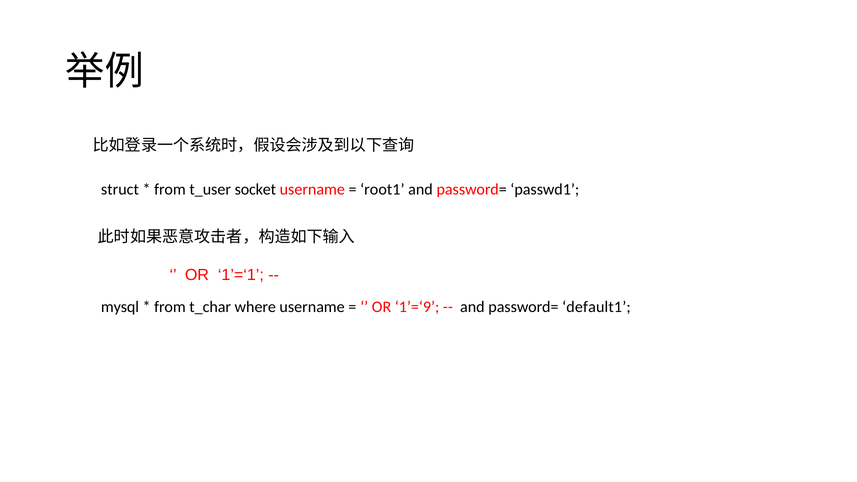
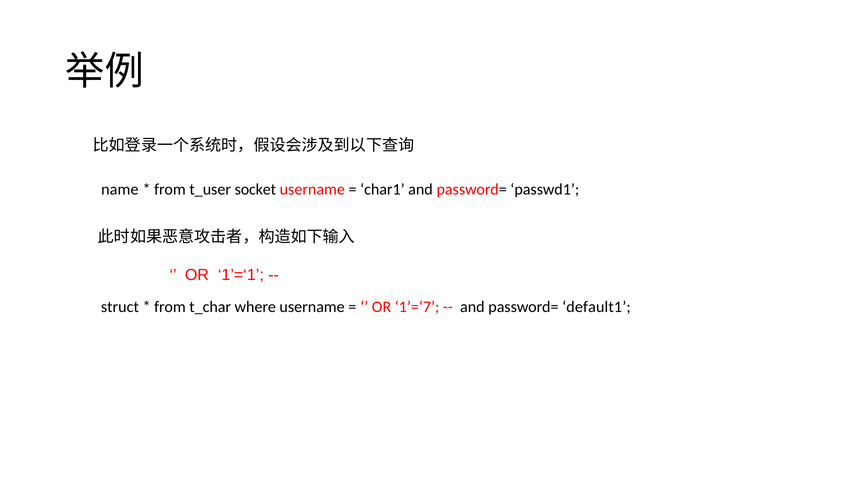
struct: struct -> name
root1: root1 -> char1
mysql: mysql -> struct
1’=‘9: 1’=‘9 -> 1’=‘7
